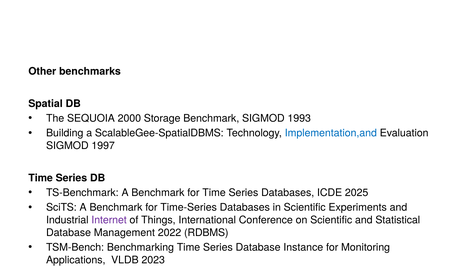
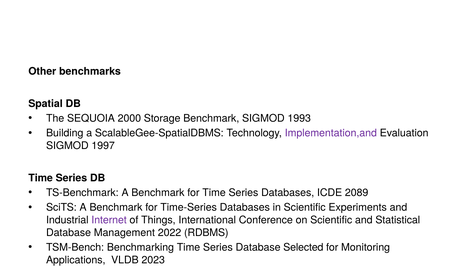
Implementation,and colour: blue -> purple
2025: 2025 -> 2089
Instance: Instance -> Selected
